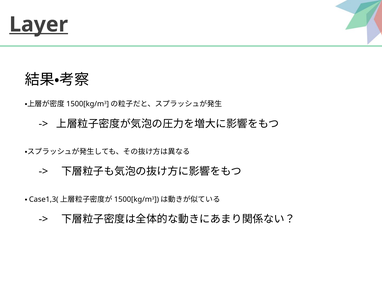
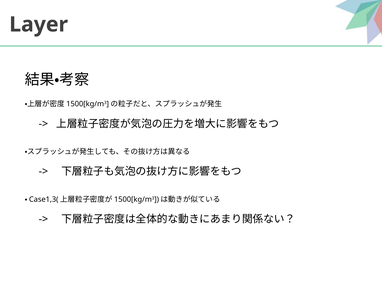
Layer underline: present -> none
